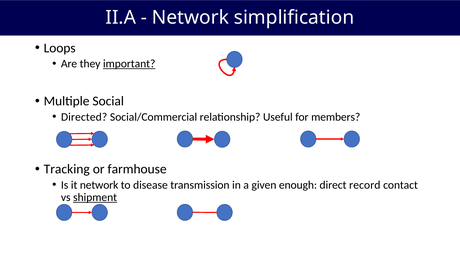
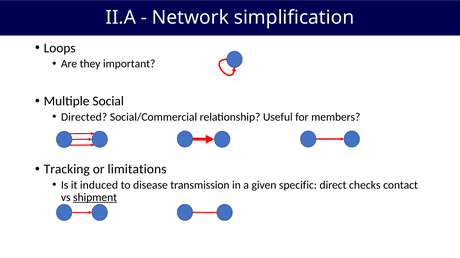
important underline: present -> none
farmhouse: farmhouse -> limitations
it network: network -> induced
enough: enough -> specific
record: record -> checks
